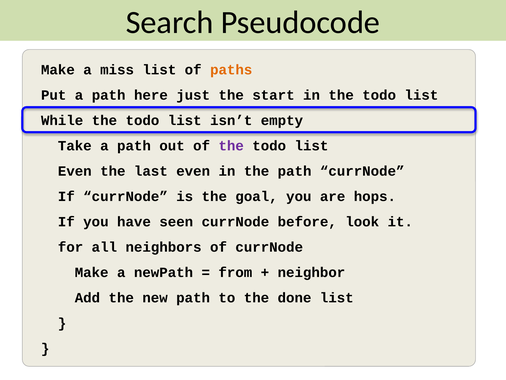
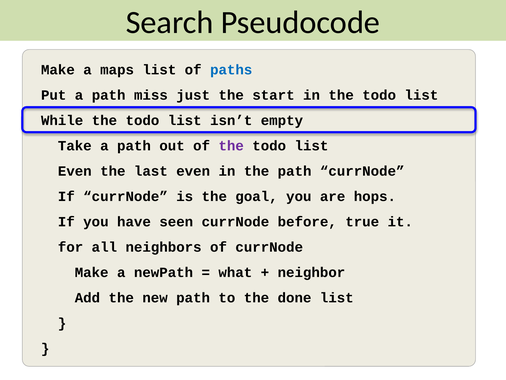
miss: miss -> maps
paths colour: orange -> blue
here: here -> miss
look: look -> true
from: from -> what
